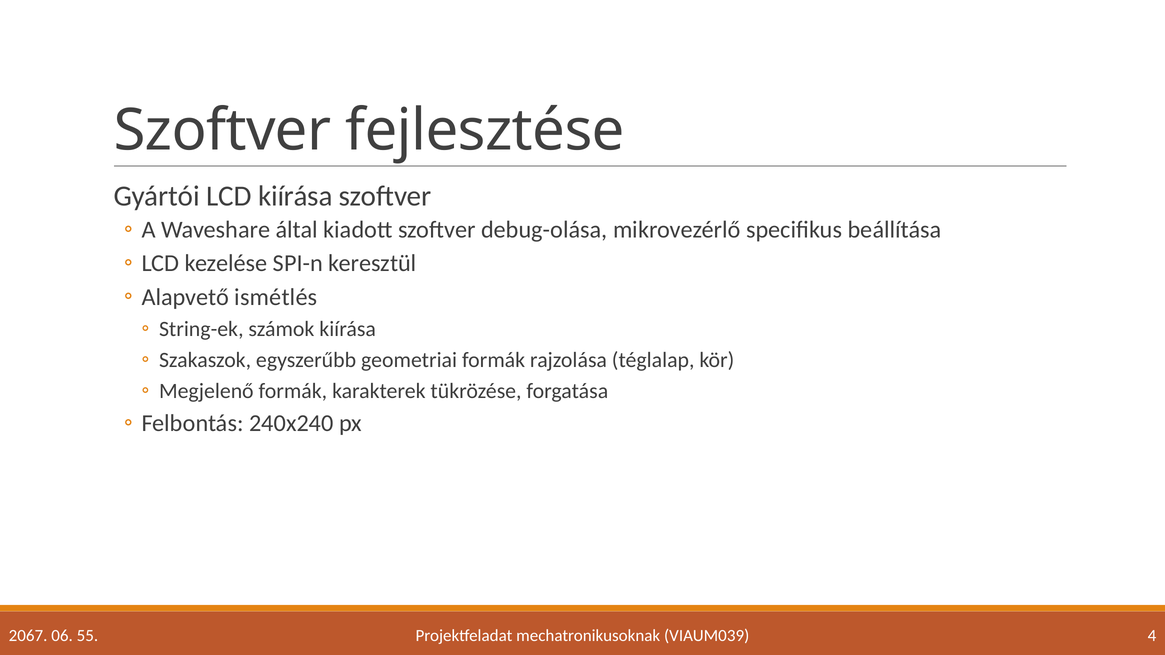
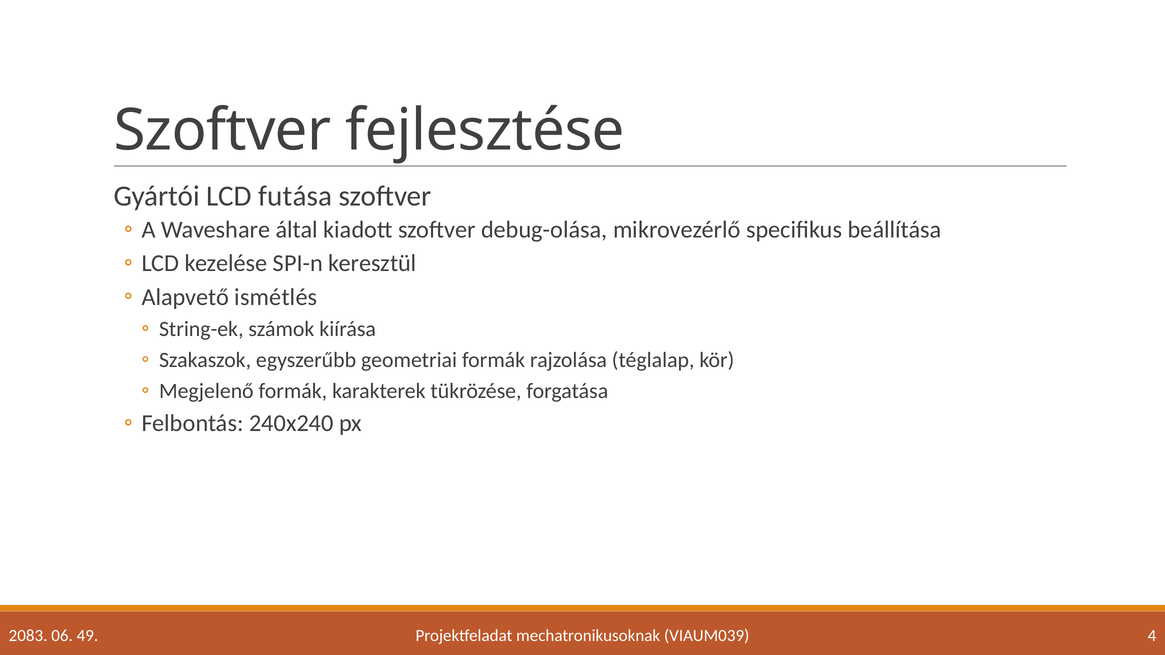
LCD kiírása: kiírása -> futása
2067: 2067 -> 2083
55: 55 -> 49
